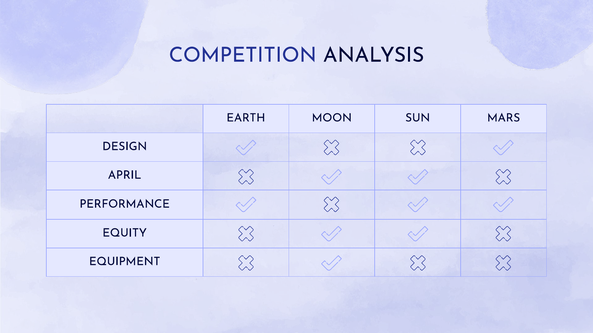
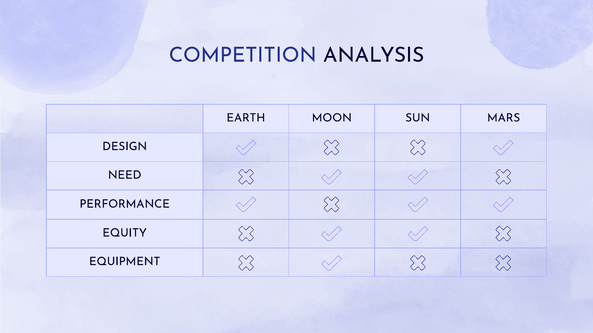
APRIL: APRIL -> NEED
